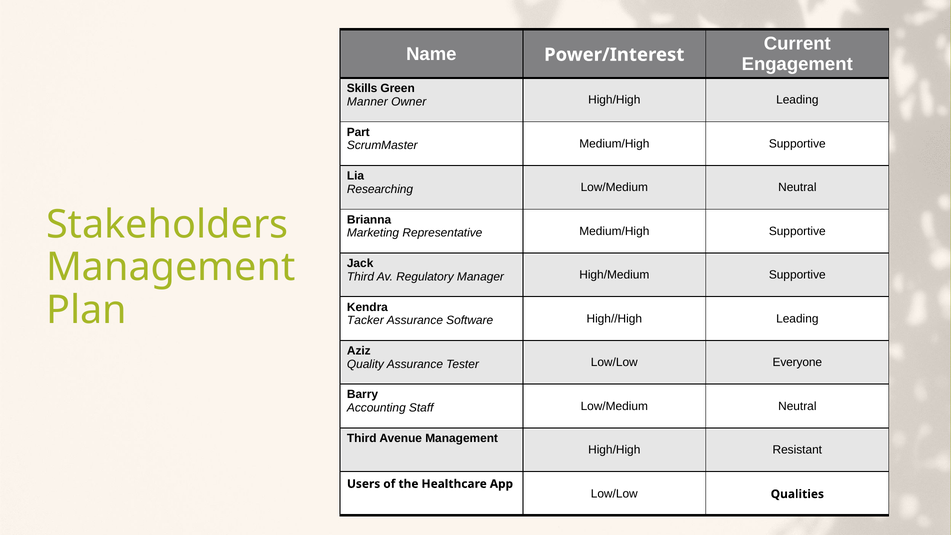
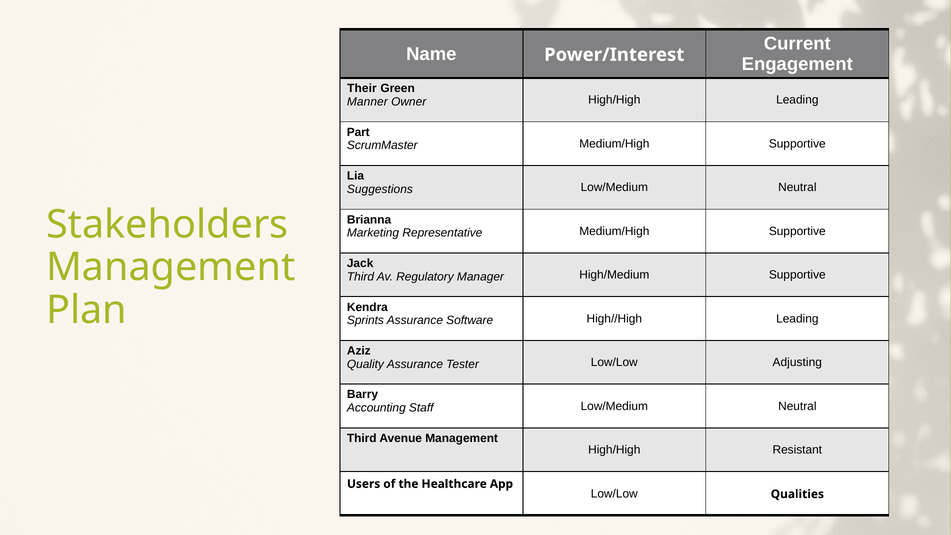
Skills: Skills -> Their
Researching: Researching -> Suggestions
Tacker: Tacker -> Sprints
Everyone: Everyone -> Adjusting
